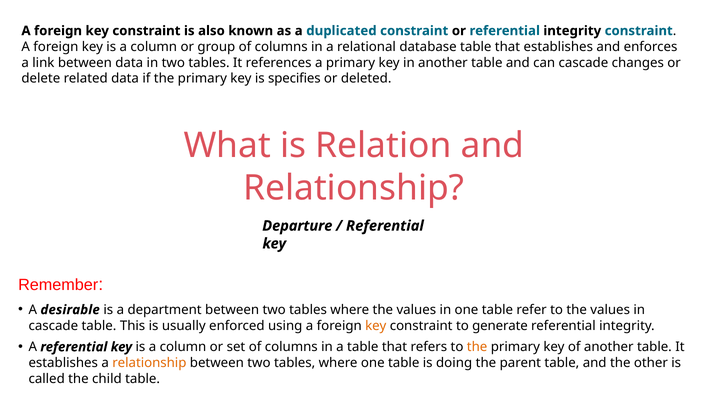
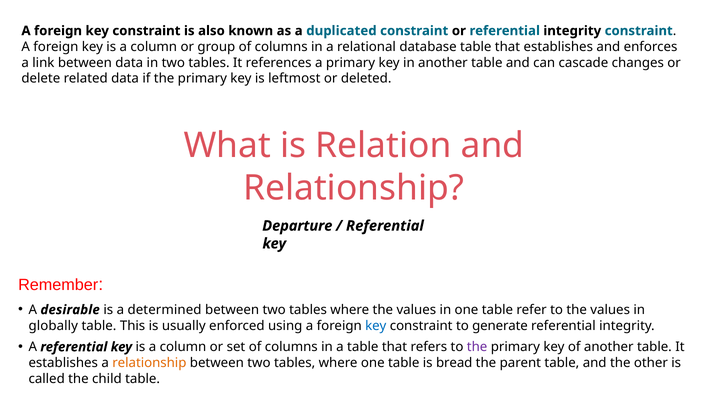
specifies: specifies -> leftmost
department: department -> determined
cascade at (53, 326): cascade -> globally
key at (376, 326) colour: orange -> blue
the at (477, 347) colour: orange -> purple
doing: doing -> bread
